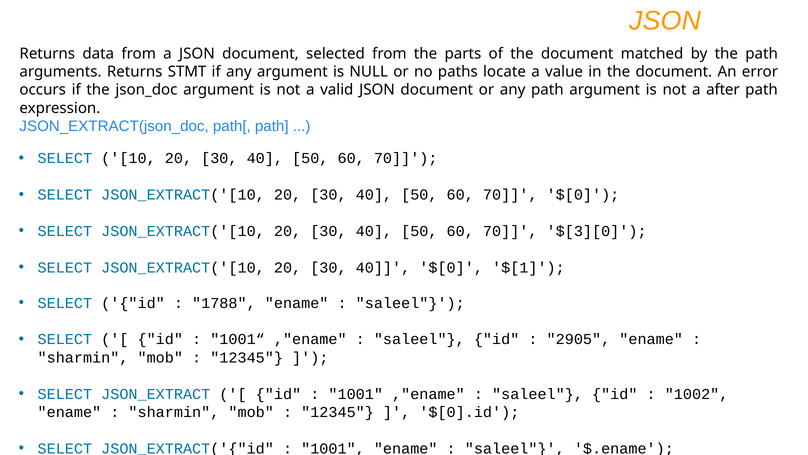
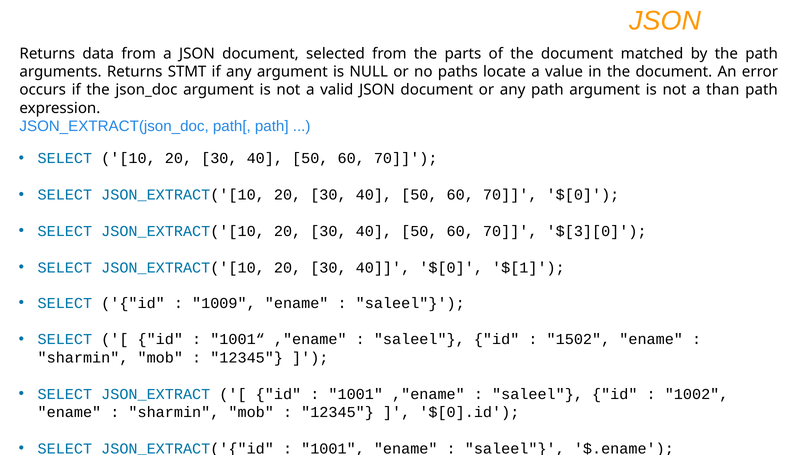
after: after -> than
1788: 1788 -> 1009
2905: 2905 -> 1502
